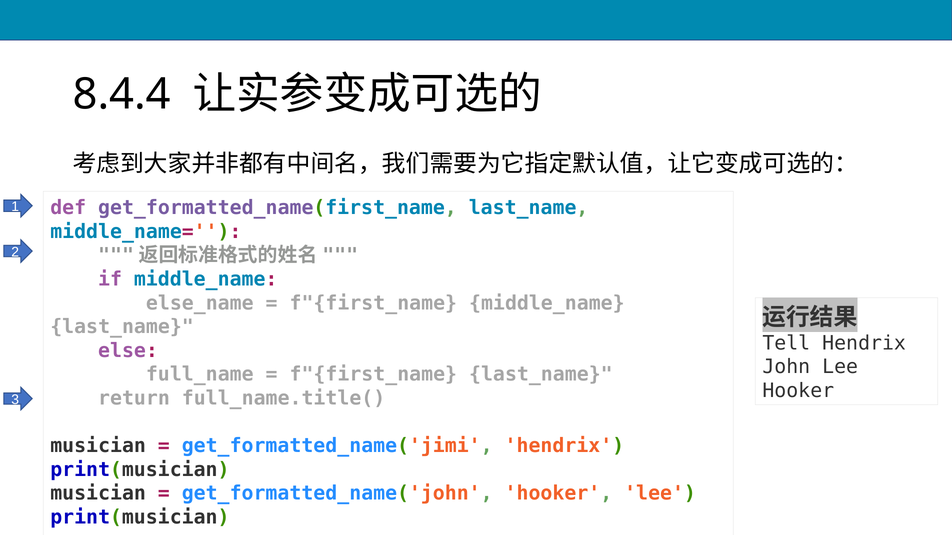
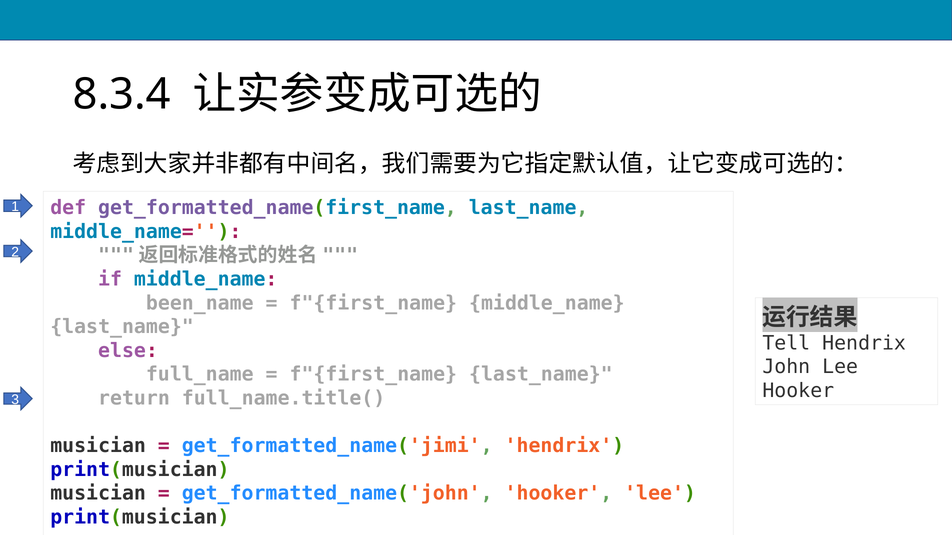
8.4.4: 8.4.4 -> 8.3.4
else_name: else_name -> been_name
